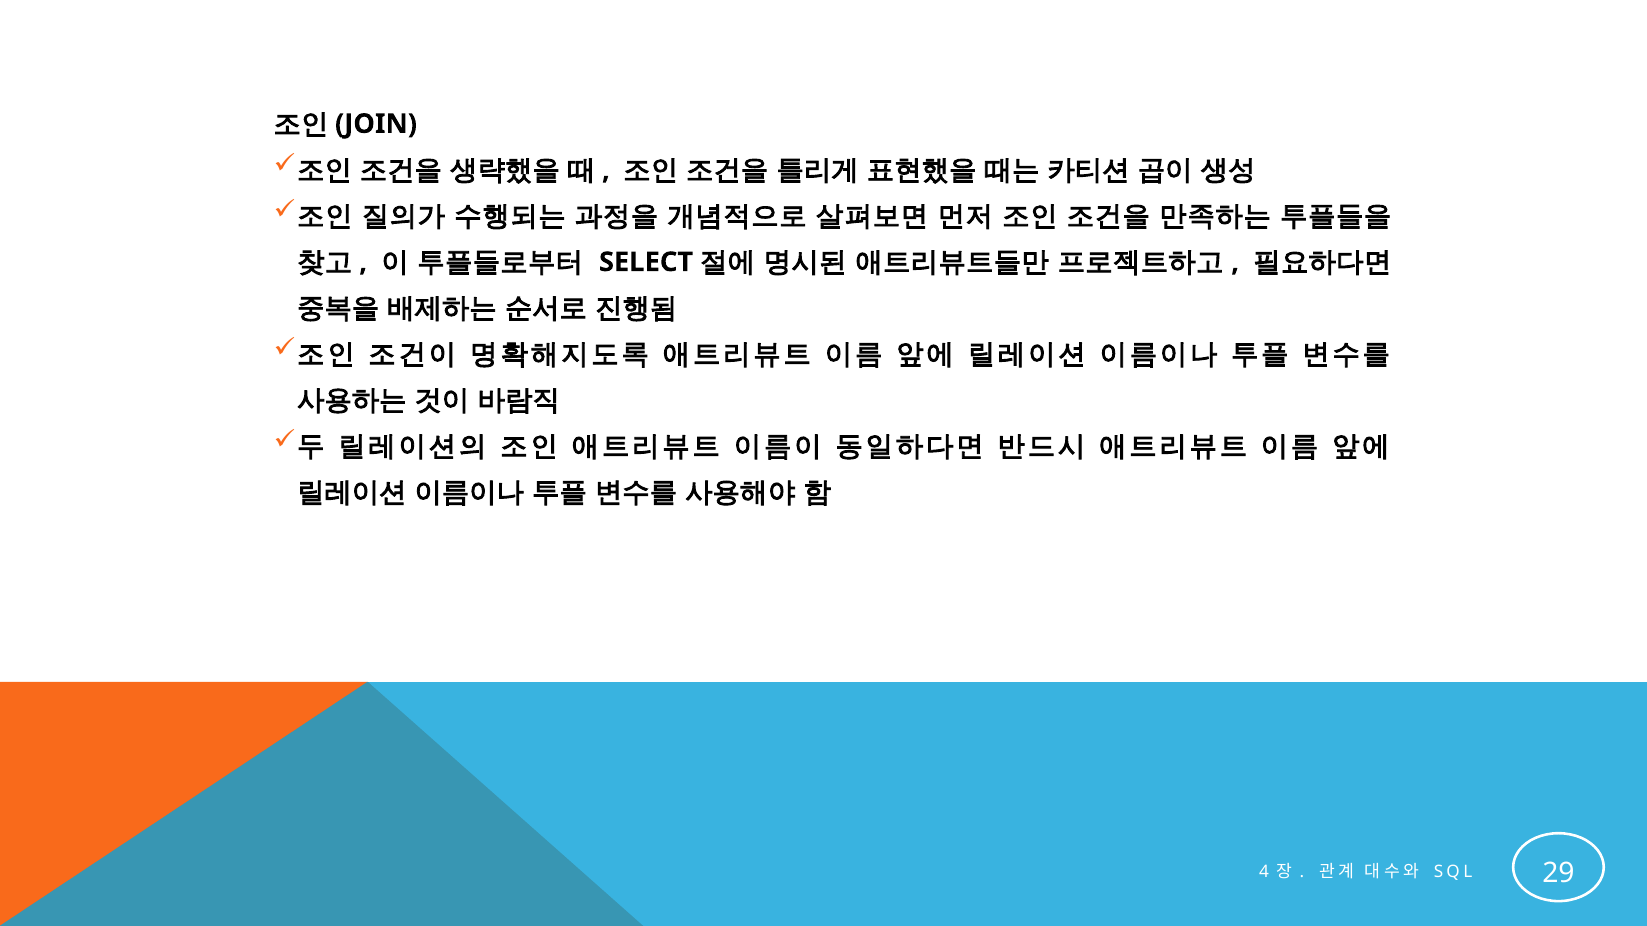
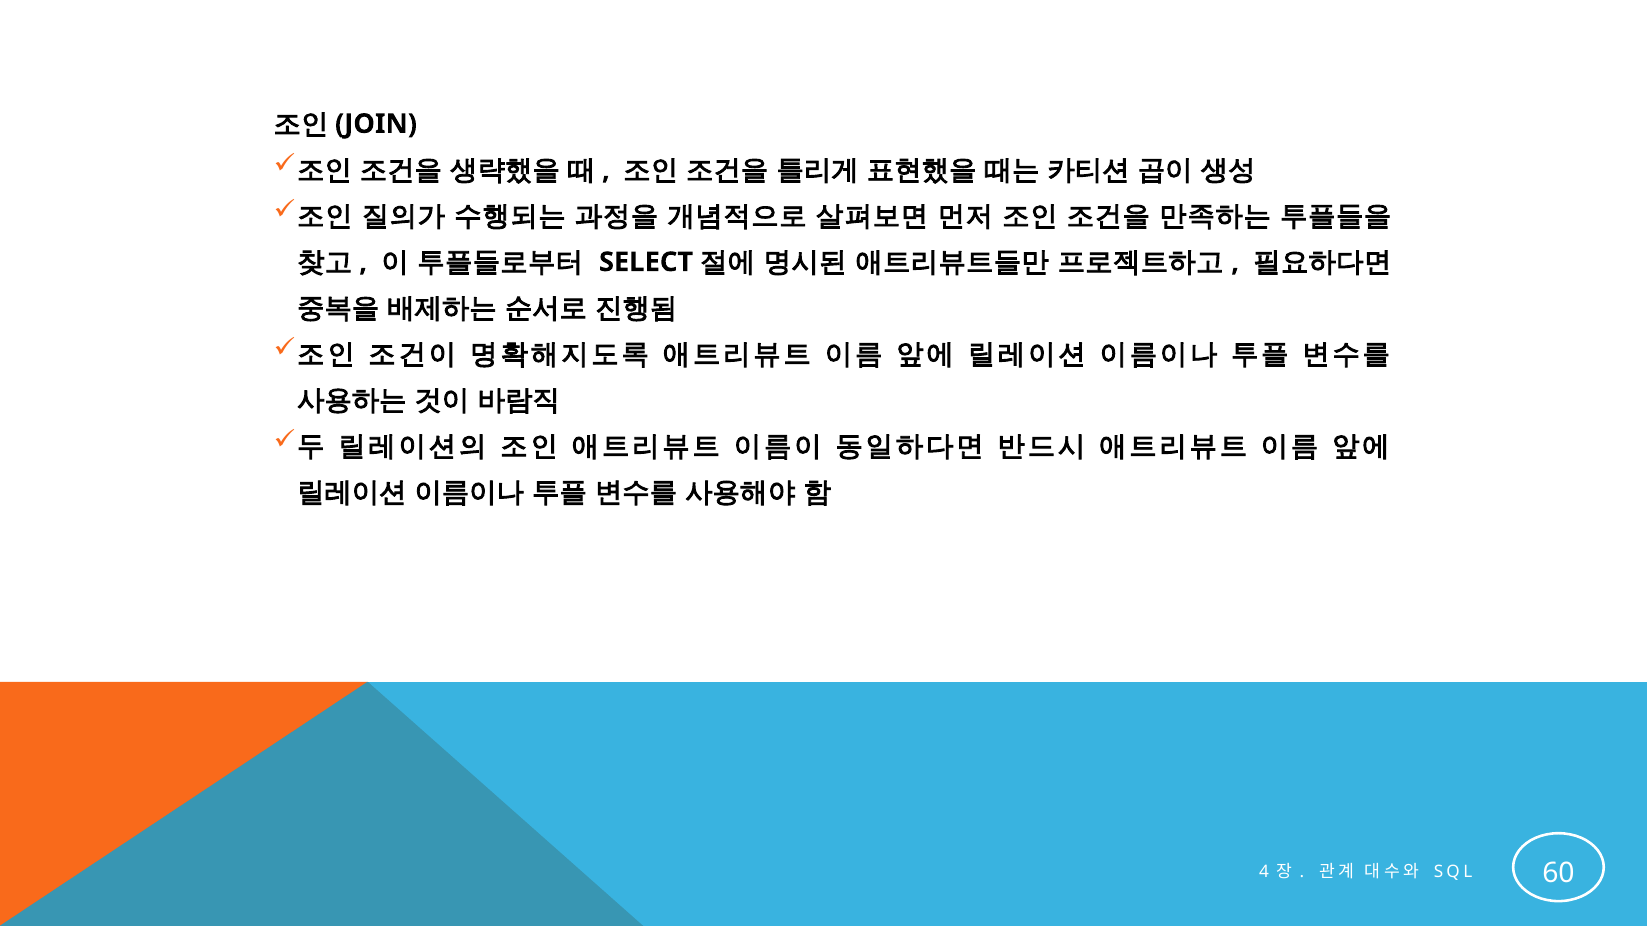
29: 29 -> 60
